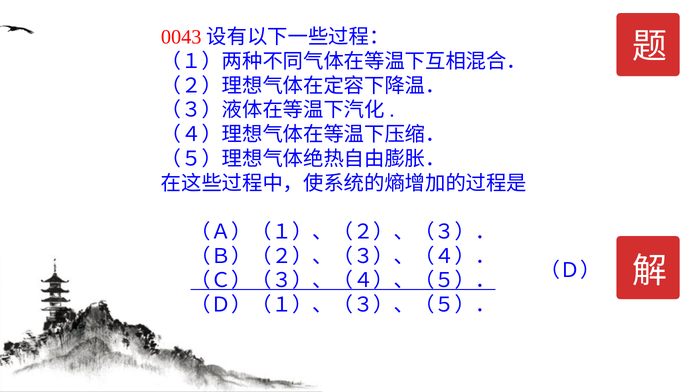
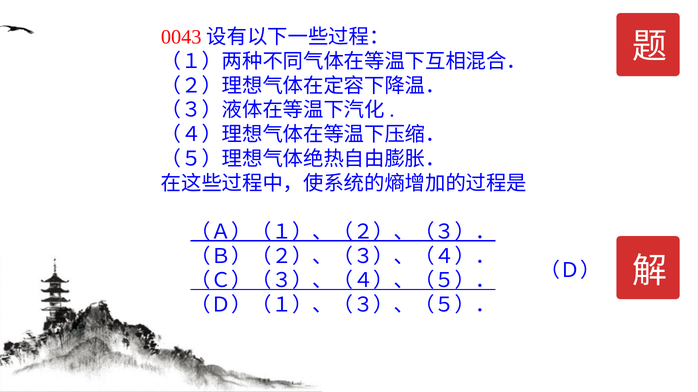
（Ａ）（１）、（２）、（３）． underline: none -> present
